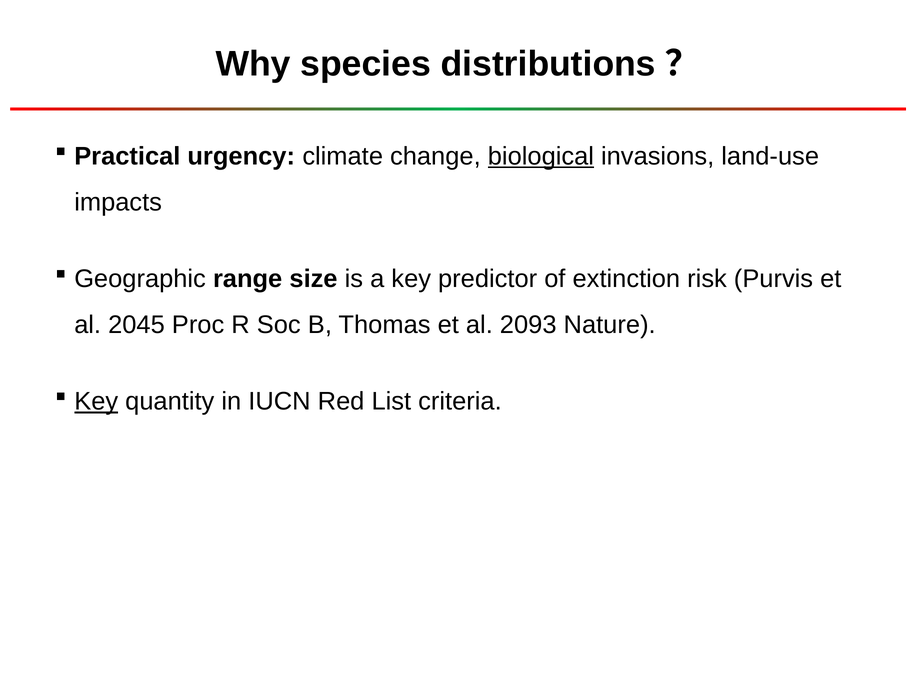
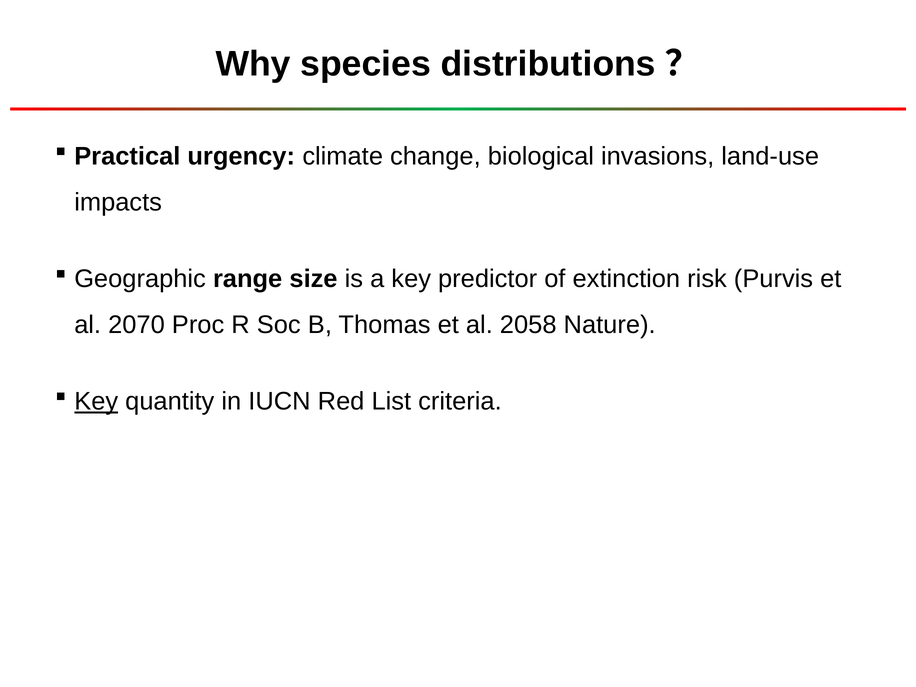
biological underline: present -> none
2045: 2045 -> 2070
2093: 2093 -> 2058
